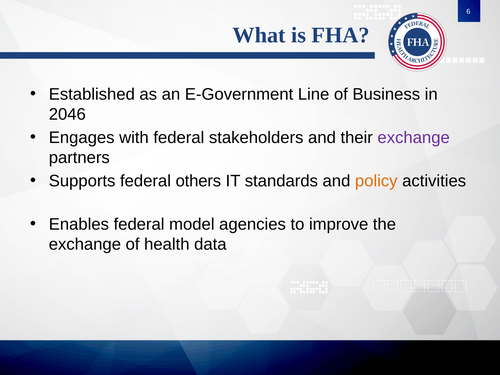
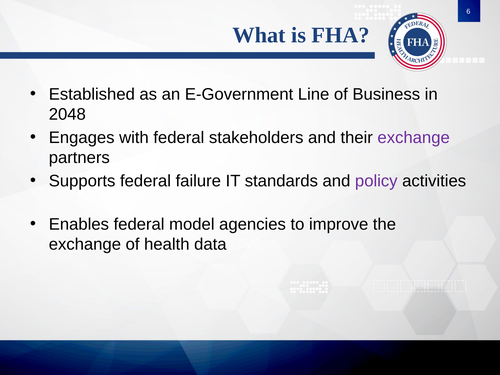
2046: 2046 -> 2048
others: others -> failure
policy colour: orange -> purple
